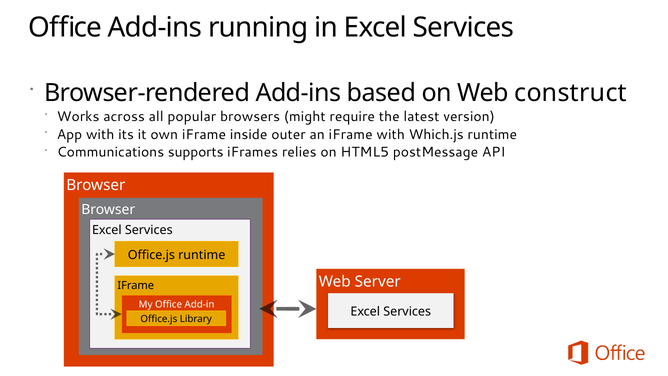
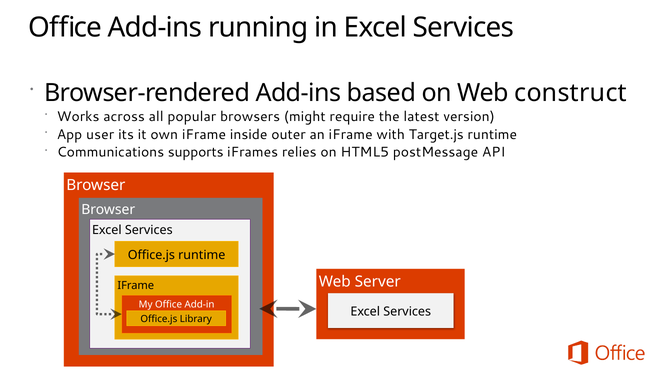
App with: with -> user
Which.js: Which.js -> Target.js
